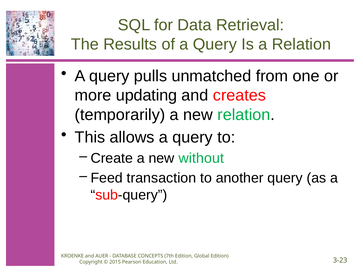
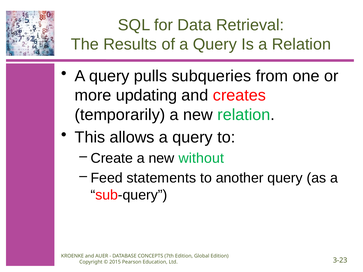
unmatched: unmatched -> subqueries
transaction: transaction -> statements
